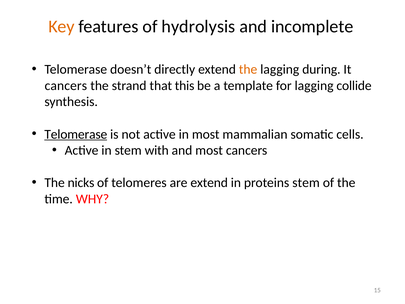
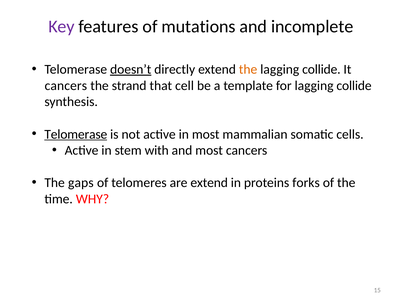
Key colour: orange -> purple
hydrolysis: hydrolysis -> mutations
doesn’t underline: none -> present
during at (321, 69): during -> collide
this: this -> cell
nicks: nicks -> gaps
proteins stem: stem -> forks
